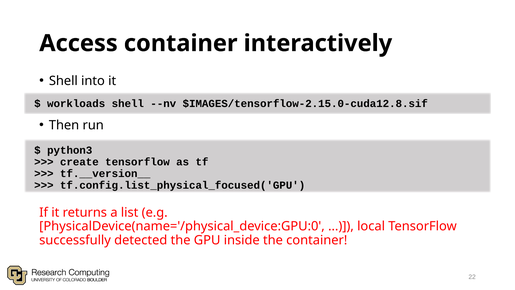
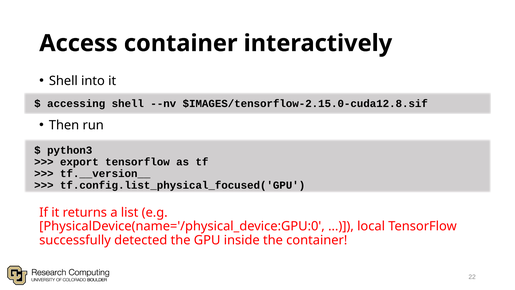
workloads: workloads -> accessing
create: create -> export
